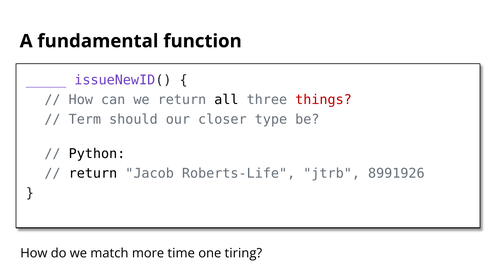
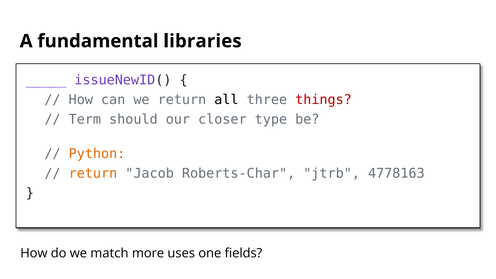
function: function -> libraries
Python colour: black -> orange
return at (93, 173) colour: black -> orange
Roberts-Life: Roberts-Life -> Roberts-Char
8991926: 8991926 -> 4778163
time: time -> uses
tiring: tiring -> fields
